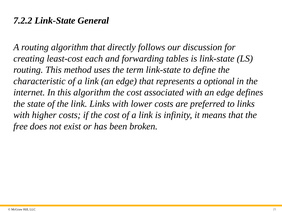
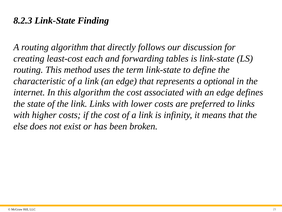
7.2.2: 7.2.2 -> 8.2.3
General: General -> Finding
free: free -> else
